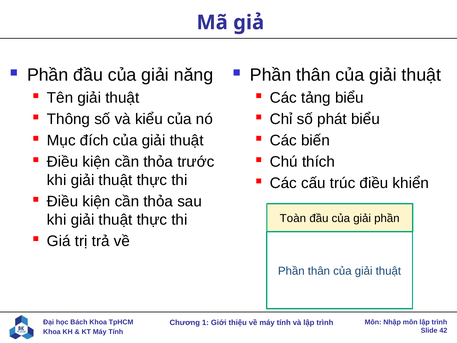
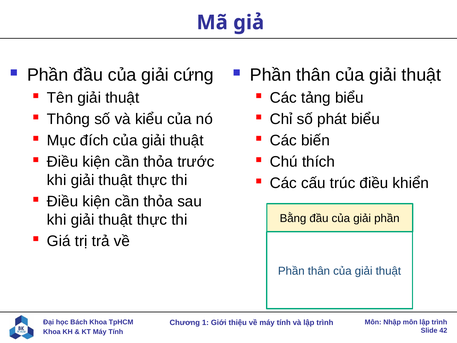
năng: năng -> cứng
Toàn: Toàn -> Bằng
